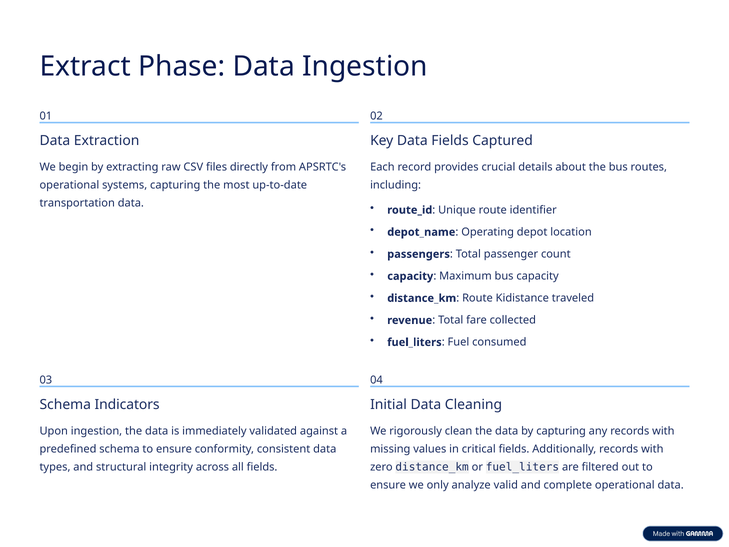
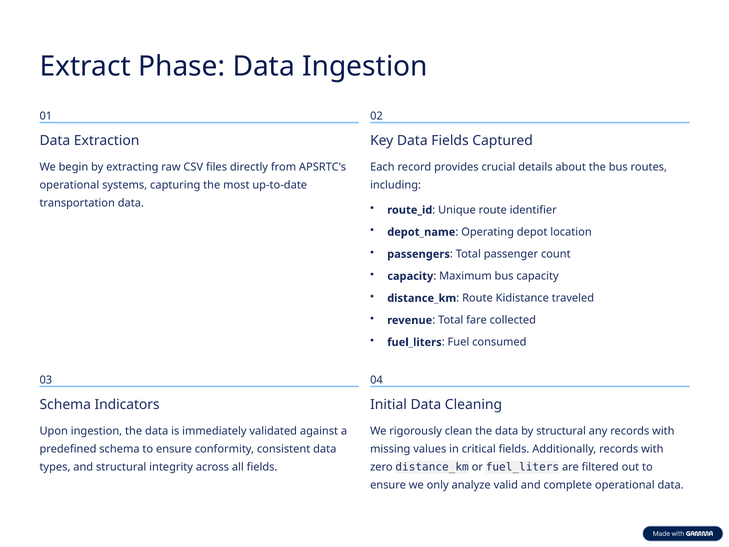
by capturing: capturing -> structural
